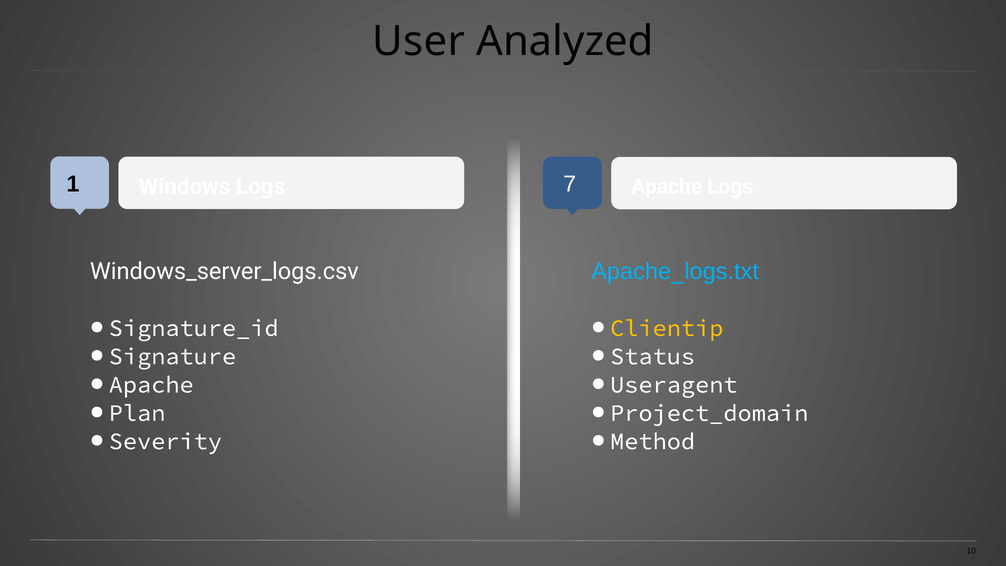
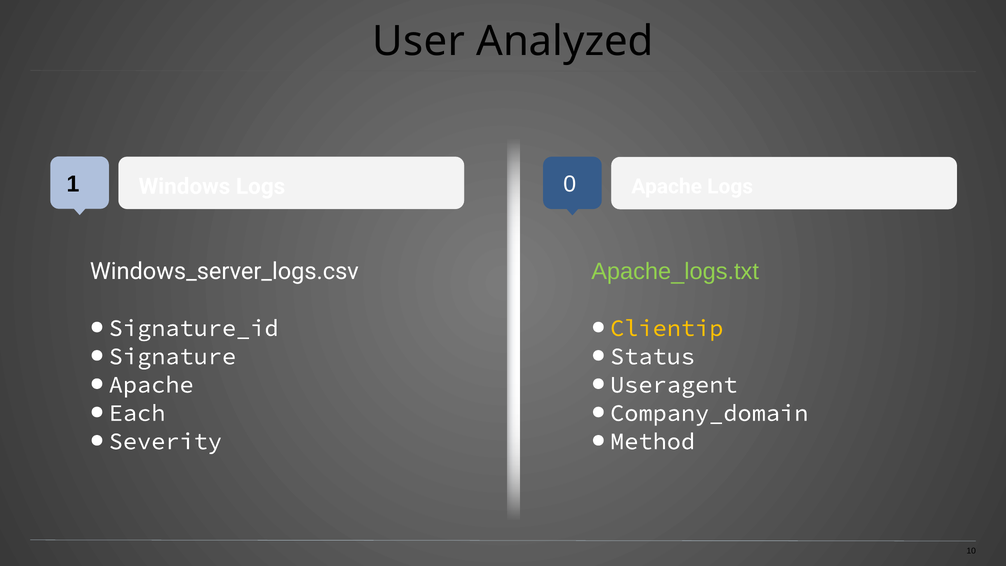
7: 7 -> 0
Apache_logs.txt colour: light blue -> light green
Plan: Plan -> Each
Project_domain: Project_domain -> Company_domain
